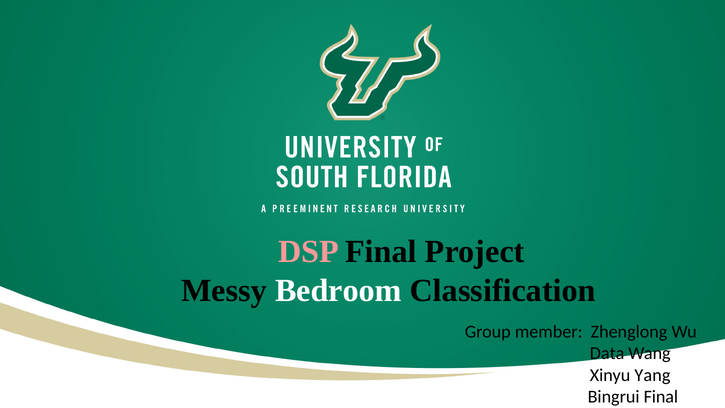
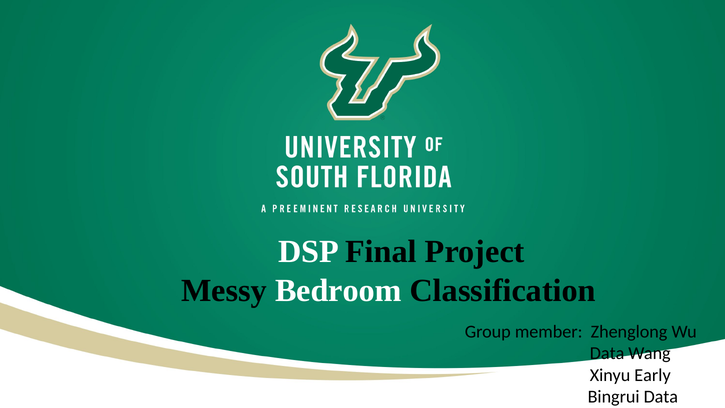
DSP colour: pink -> white
Yang: Yang -> Early
Bingrui Final: Final -> Data
